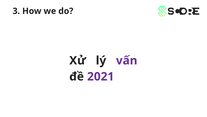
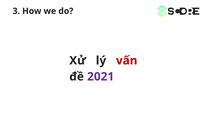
vấn colour: purple -> red
